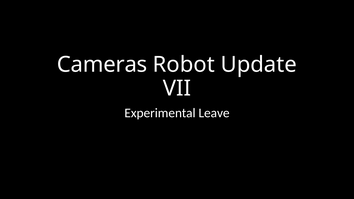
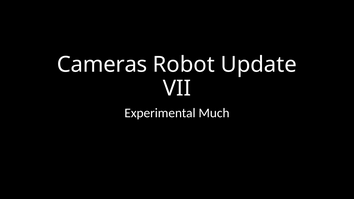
Leave: Leave -> Much
